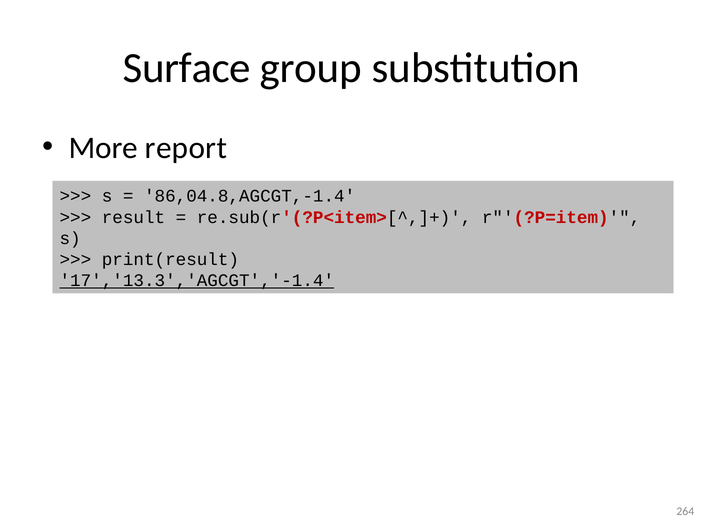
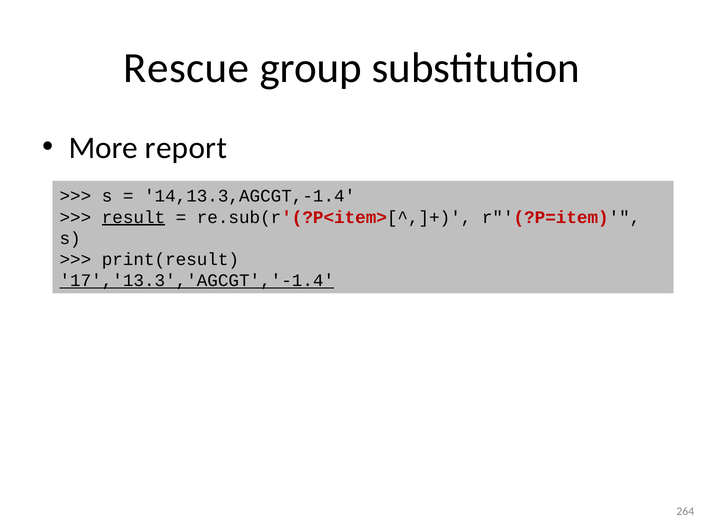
Surface: Surface -> Rescue
86,04.8,AGCGT,-1.4: 86,04.8,AGCGT,-1.4 -> 14,13.3,AGCGT,-1.4
result underline: none -> present
